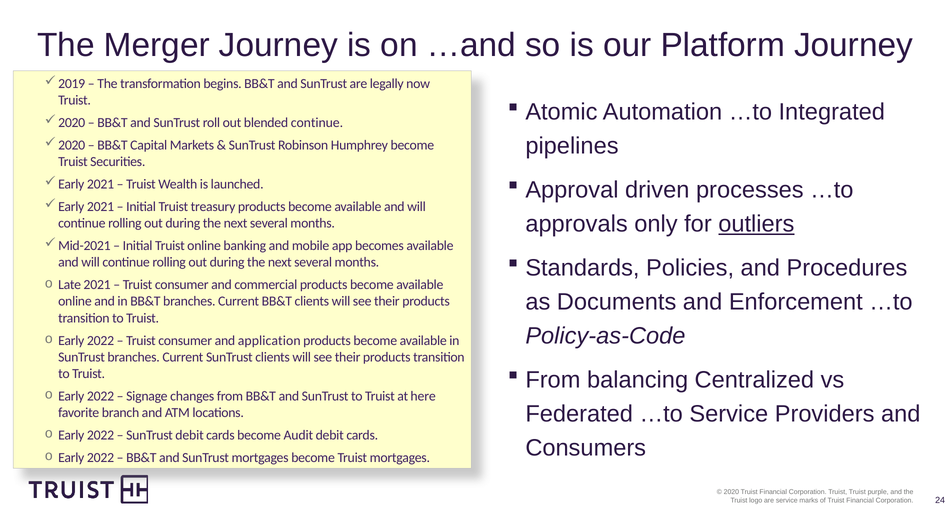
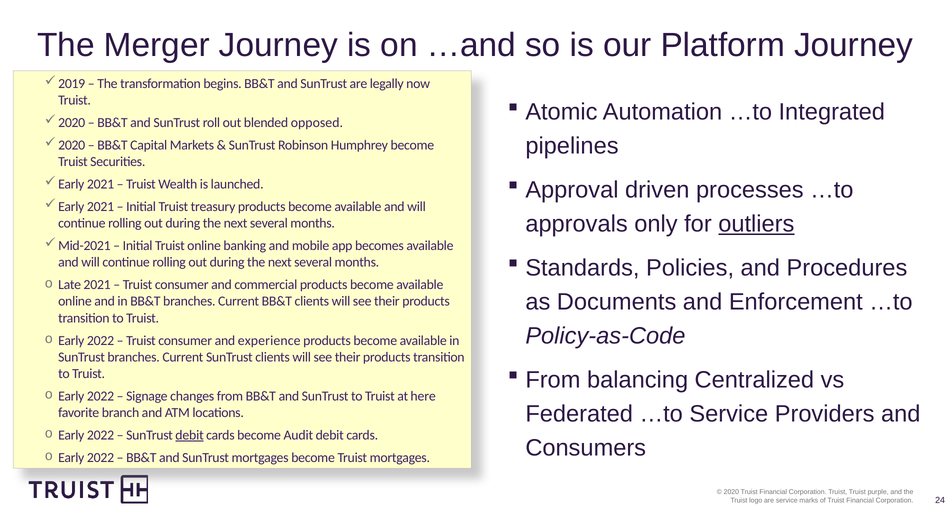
blended continue: continue -> opposed
application: application -> experience
debit at (190, 435) underline: none -> present
